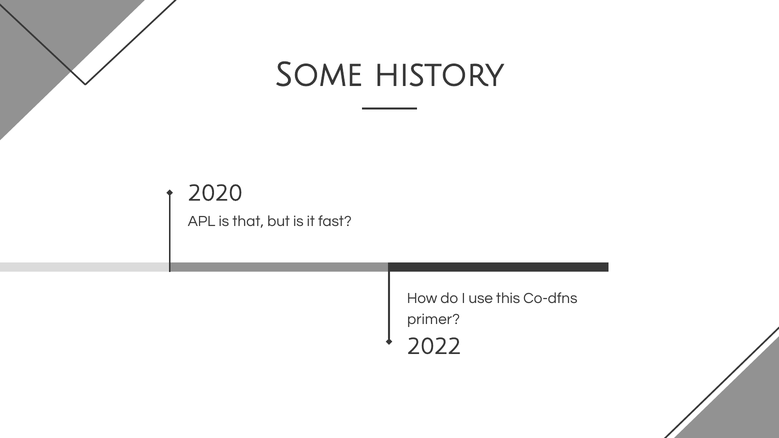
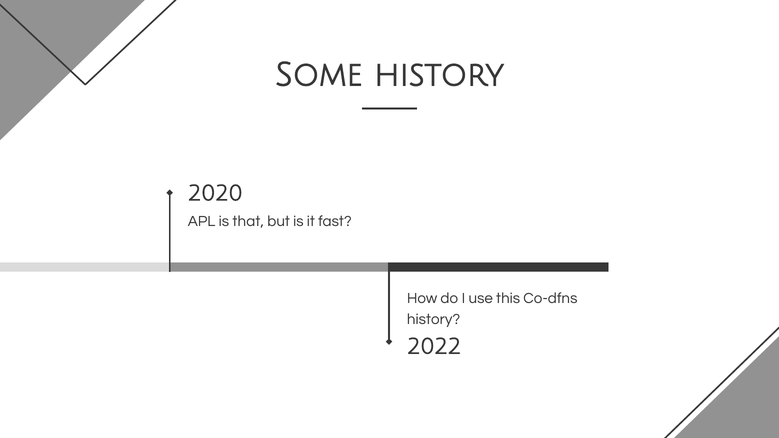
primer at (434, 319): primer -> history
